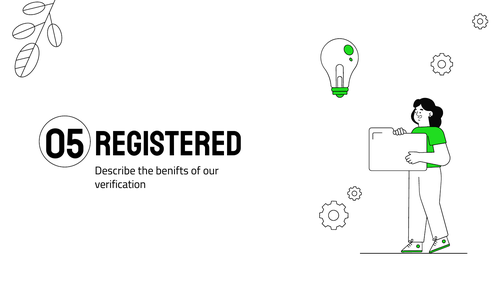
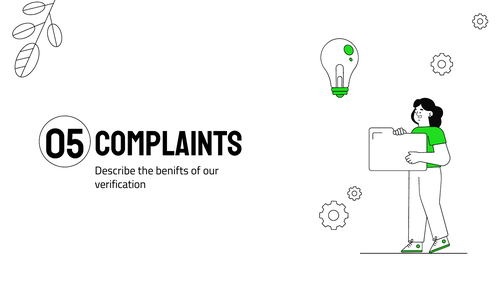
Registered: Registered -> Complaints
